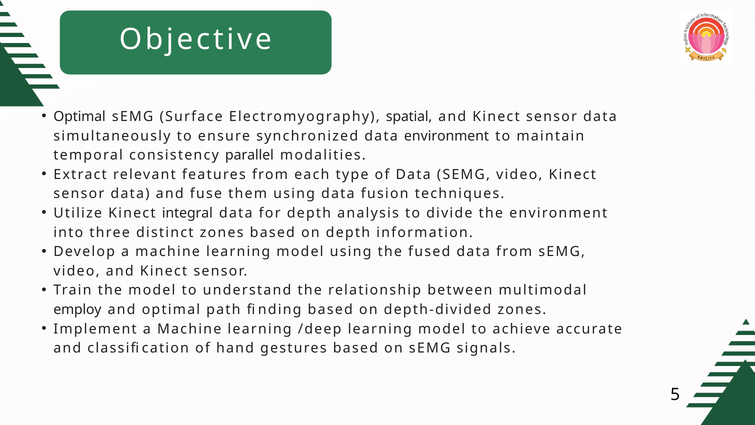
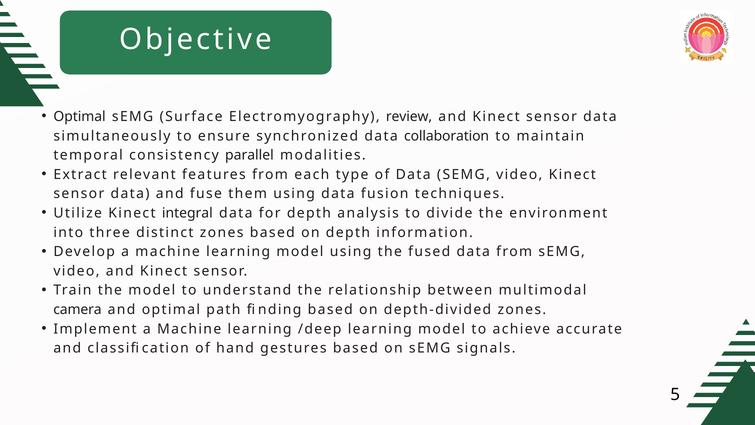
spatial: spatial -> review
data environment: environment -> collaboration
employ: employ -> camera
